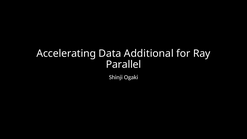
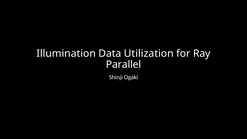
Accelerating: Accelerating -> Illumination
Additional: Additional -> Utilization
